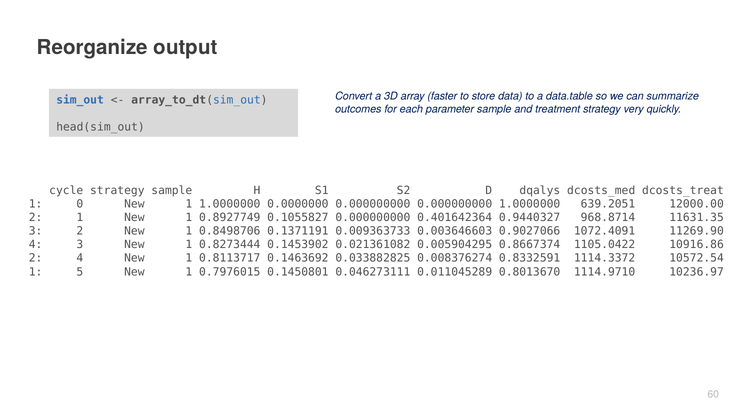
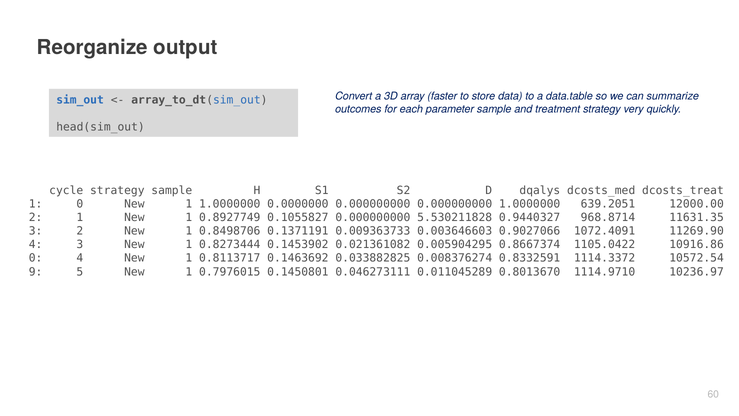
0.401642364: 0.401642364 -> 5.530211828
2 at (36, 258): 2 -> 0
1 at (36, 272): 1 -> 9
